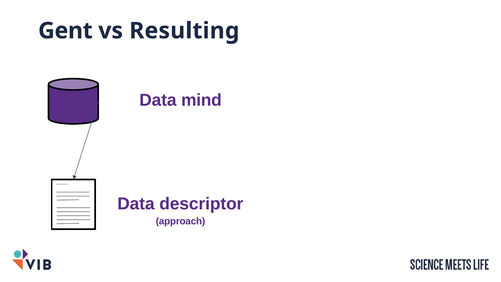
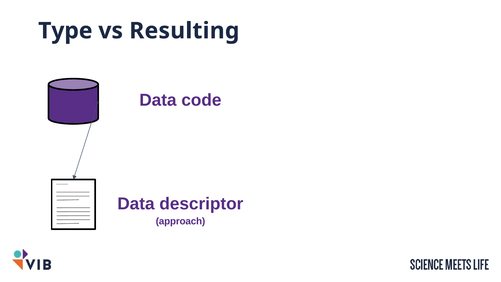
Gent: Gent -> Type
mind: mind -> code
